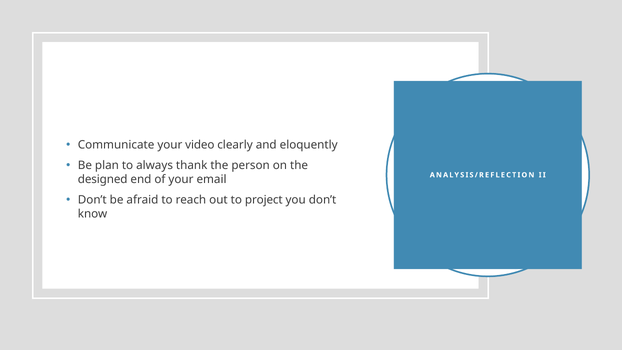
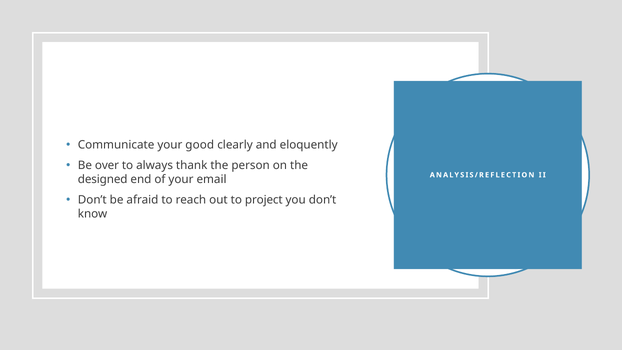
video: video -> good
plan: plan -> over
